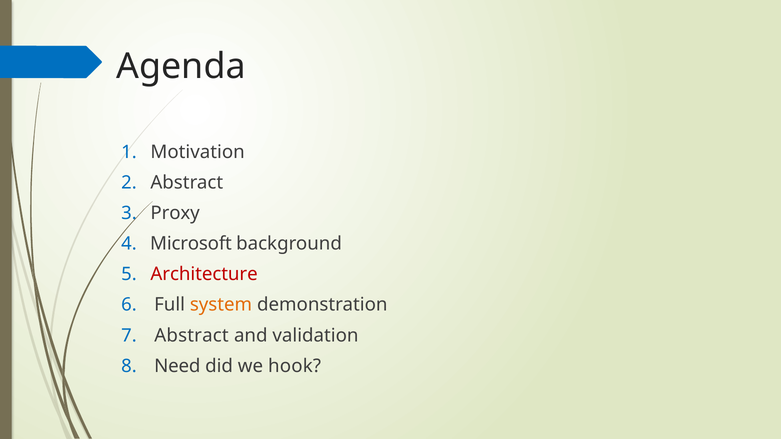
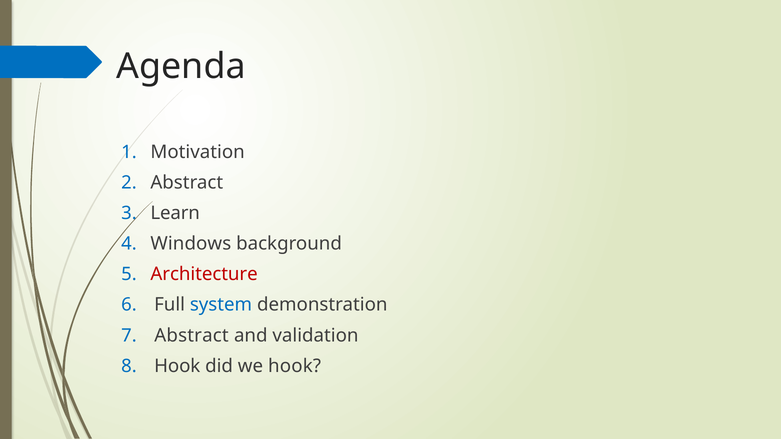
Proxy: Proxy -> Learn
Microsoft: Microsoft -> Windows
system colour: orange -> blue
Need at (177, 366): Need -> Hook
